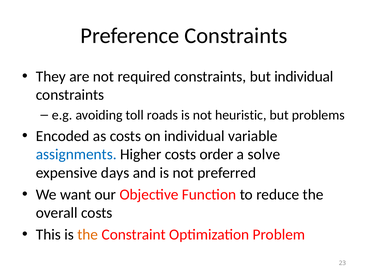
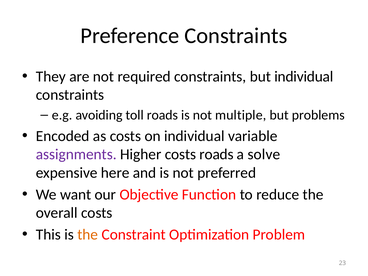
heuristic: heuristic -> multiple
assignments colour: blue -> purple
costs order: order -> roads
days: days -> here
